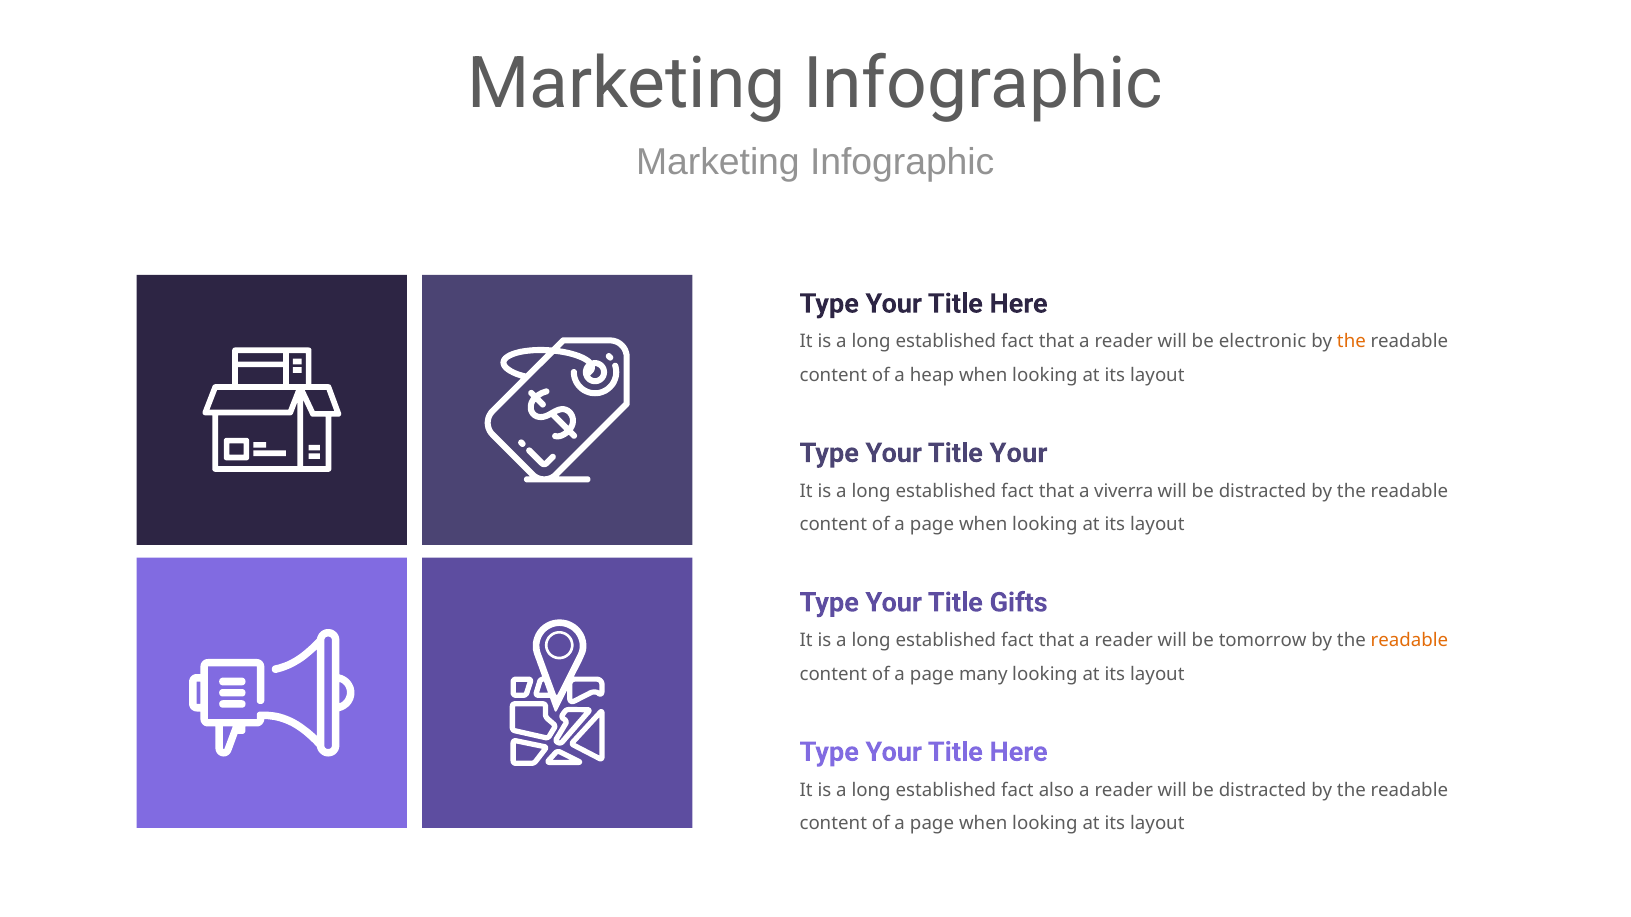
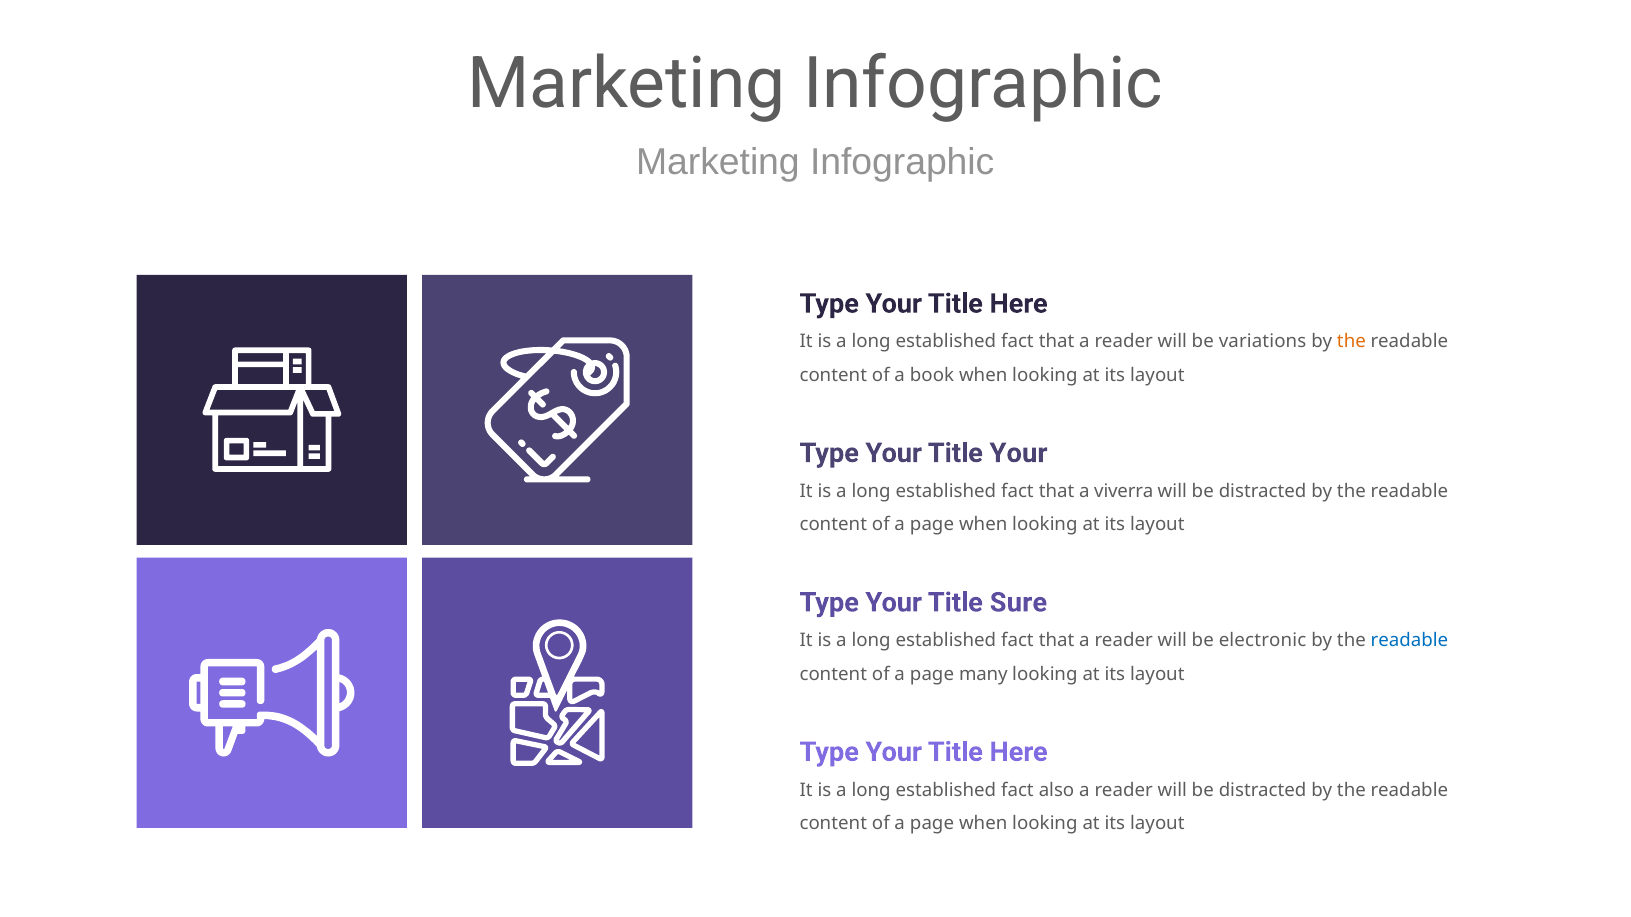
electronic: electronic -> variations
heap: heap -> book
Gifts: Gifts -> Sure
tomorrow: tomorrow -> electronic
readable at (1409, 641) colour: orange -> blue
